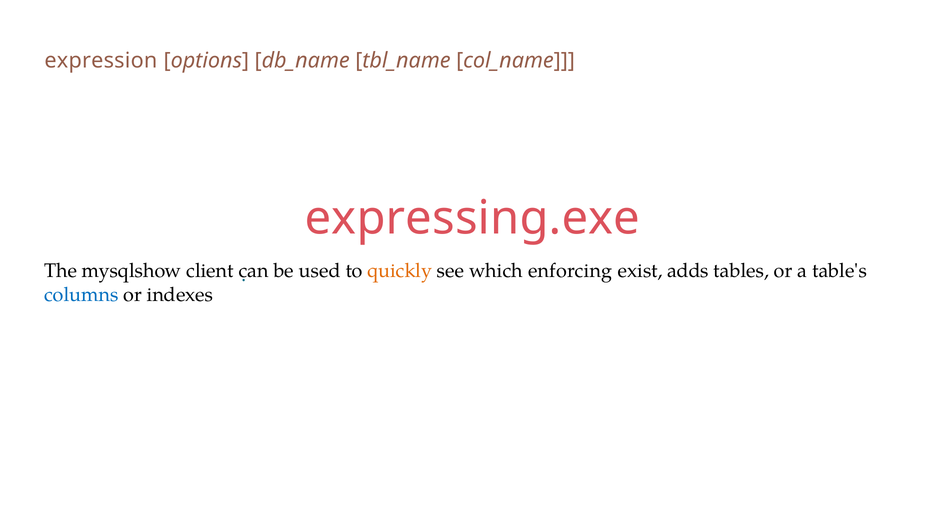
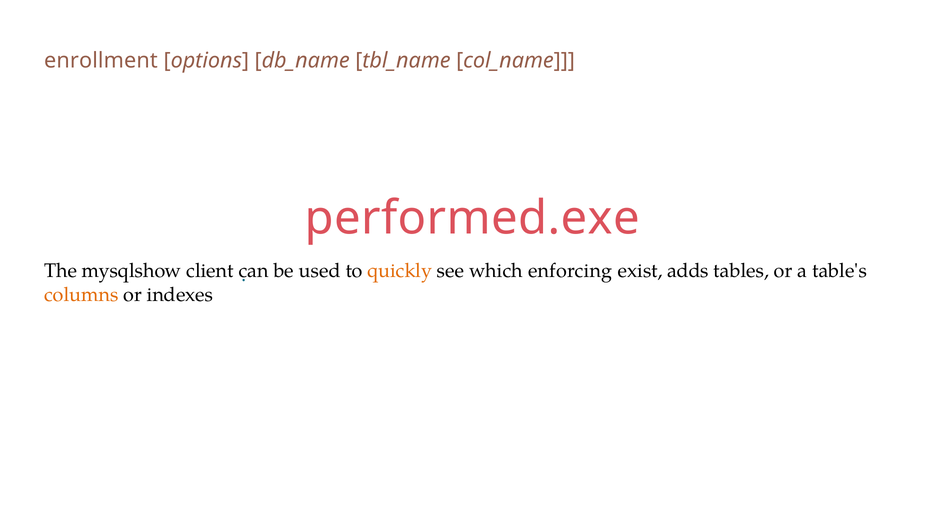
expression: expression -> enrollment
expressing.exe: expressing.exe -> performed.exe
columns colour: blue -> orange
